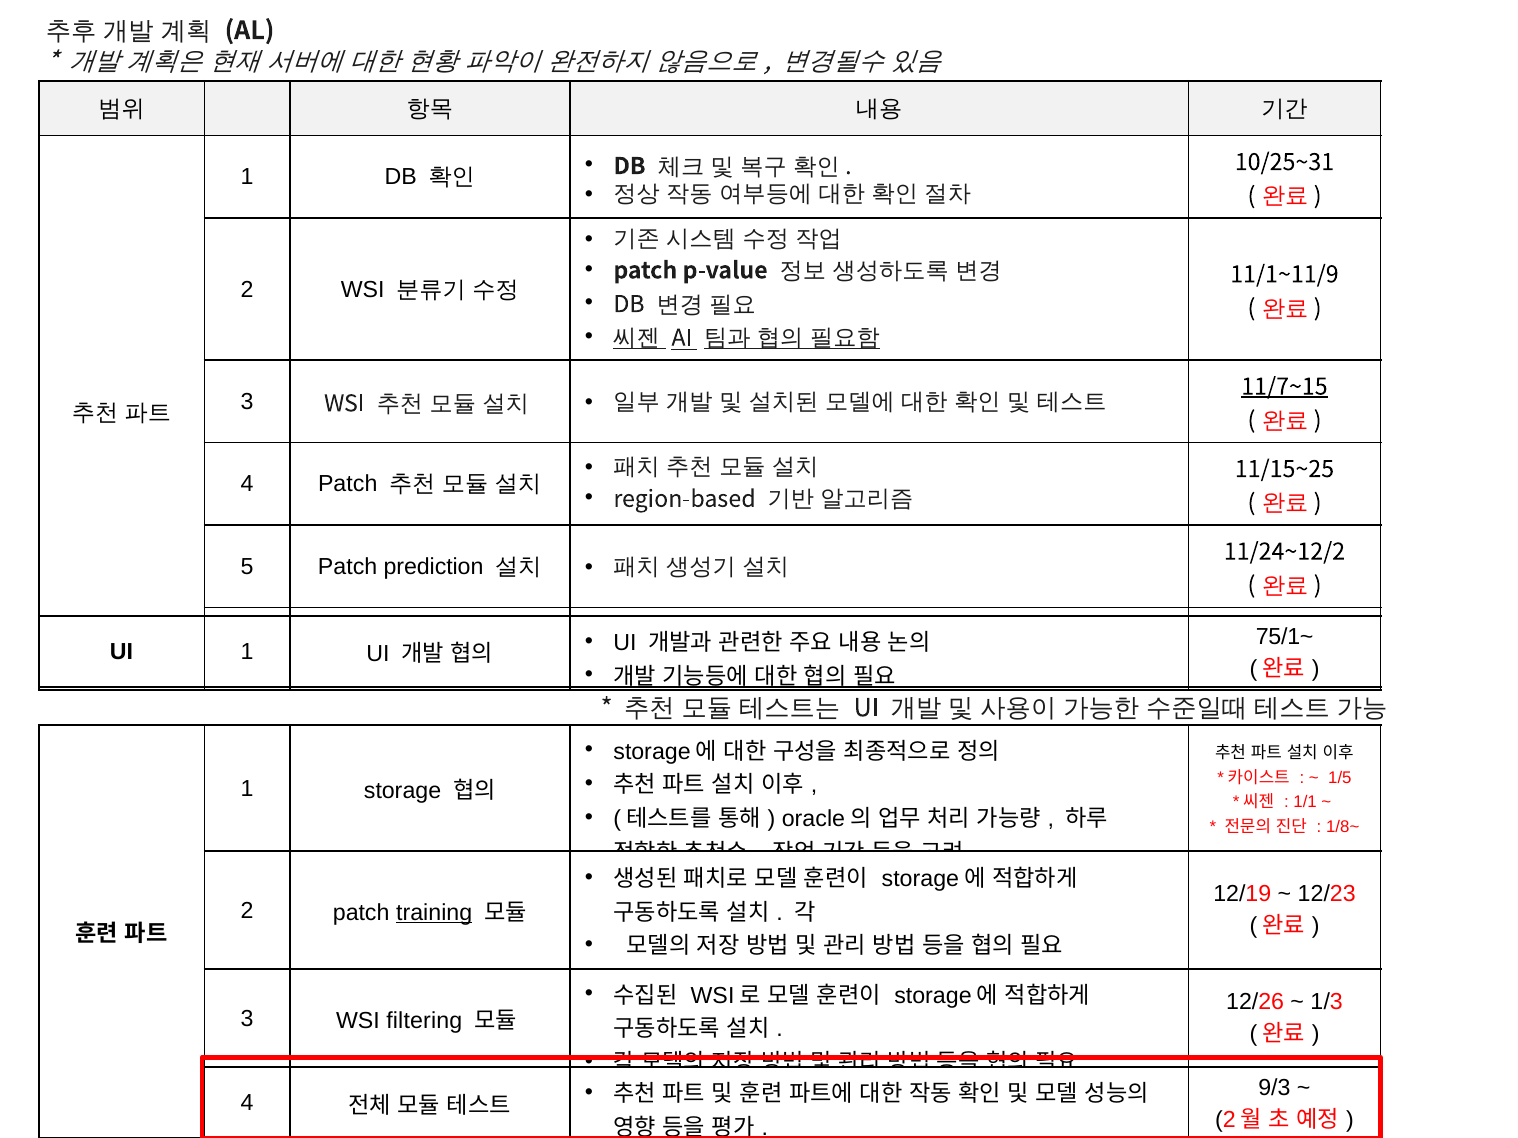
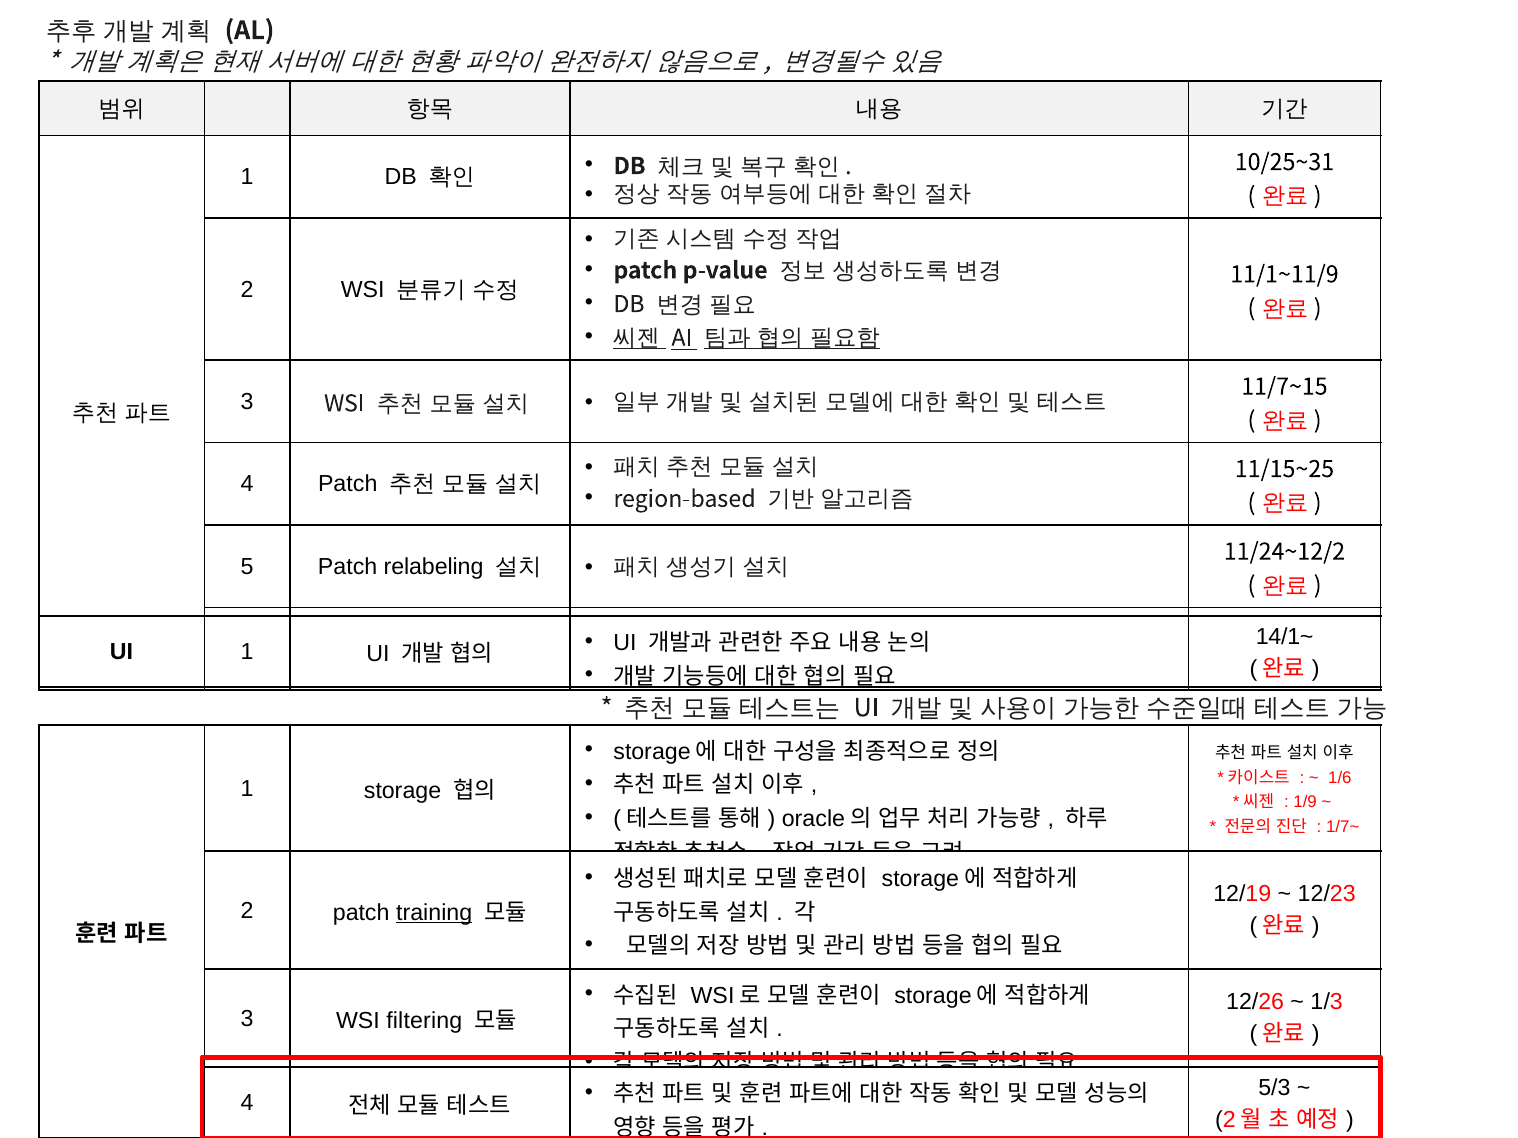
11/7~15 underline: present -> none
prediction: prediction -> relabeling
75/1~: 75/1~ -> 14/1~
1/5: 1/5 -> 1/6
1/1: 1/1 -> 1/9
1/8~: 1/8~ -> 1/7~
9/3: 9/3 -> 5/3
